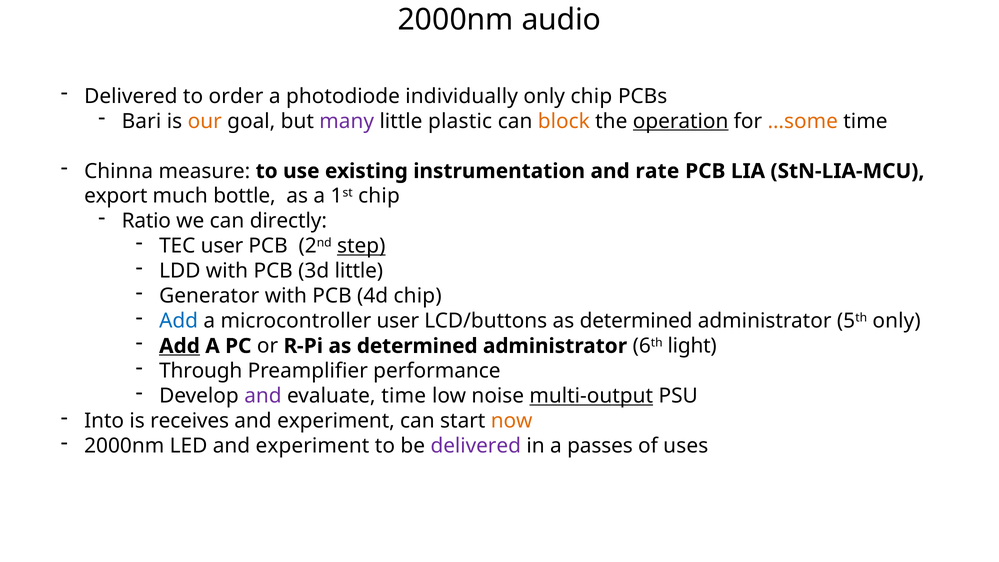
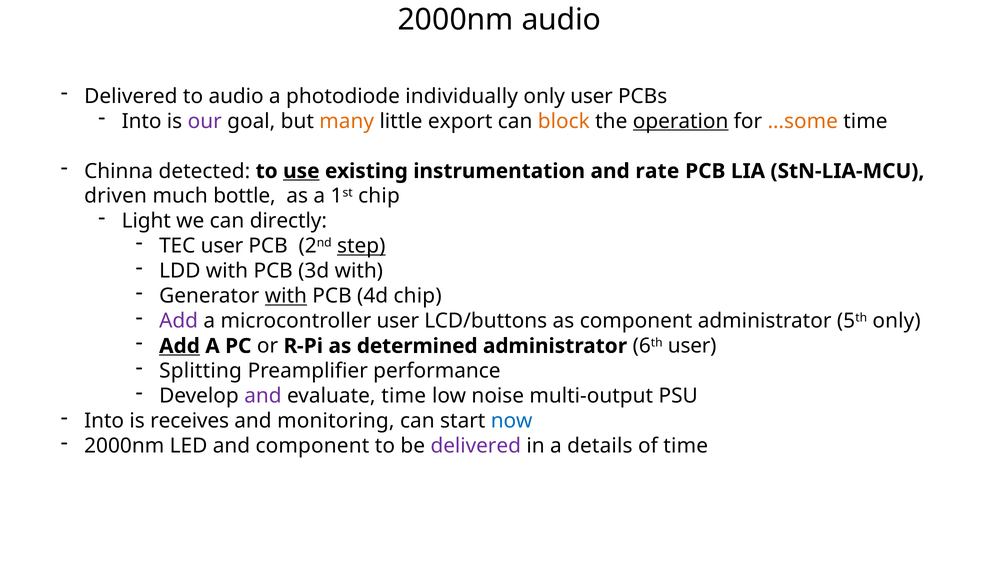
to order: order -> audio
only chip: chip -> user
Bari at (142, 121): Bari -> Into
our colour: orange -> purple
many colour: purple -> orange
plastic: plastic -> export
measure: measure -> detected
use underline: none -> present
export: export -> driven
Ratio: Ratio -> Light
3d little: little -> with
with at (286, 296) underline: none -> present
Add at (179, 321) colour: blue -> purple
LCD/buttons as determined: determined -> component
6th light: light -> user
Through: Through -> Splitting
multi-output underline: present -> none
experiment at (336, 421): experiment -> monitoring
now colour: orange -> blue
LED and experiment: experiment -> component
passes: passes -> details
of uses: uses -> time
